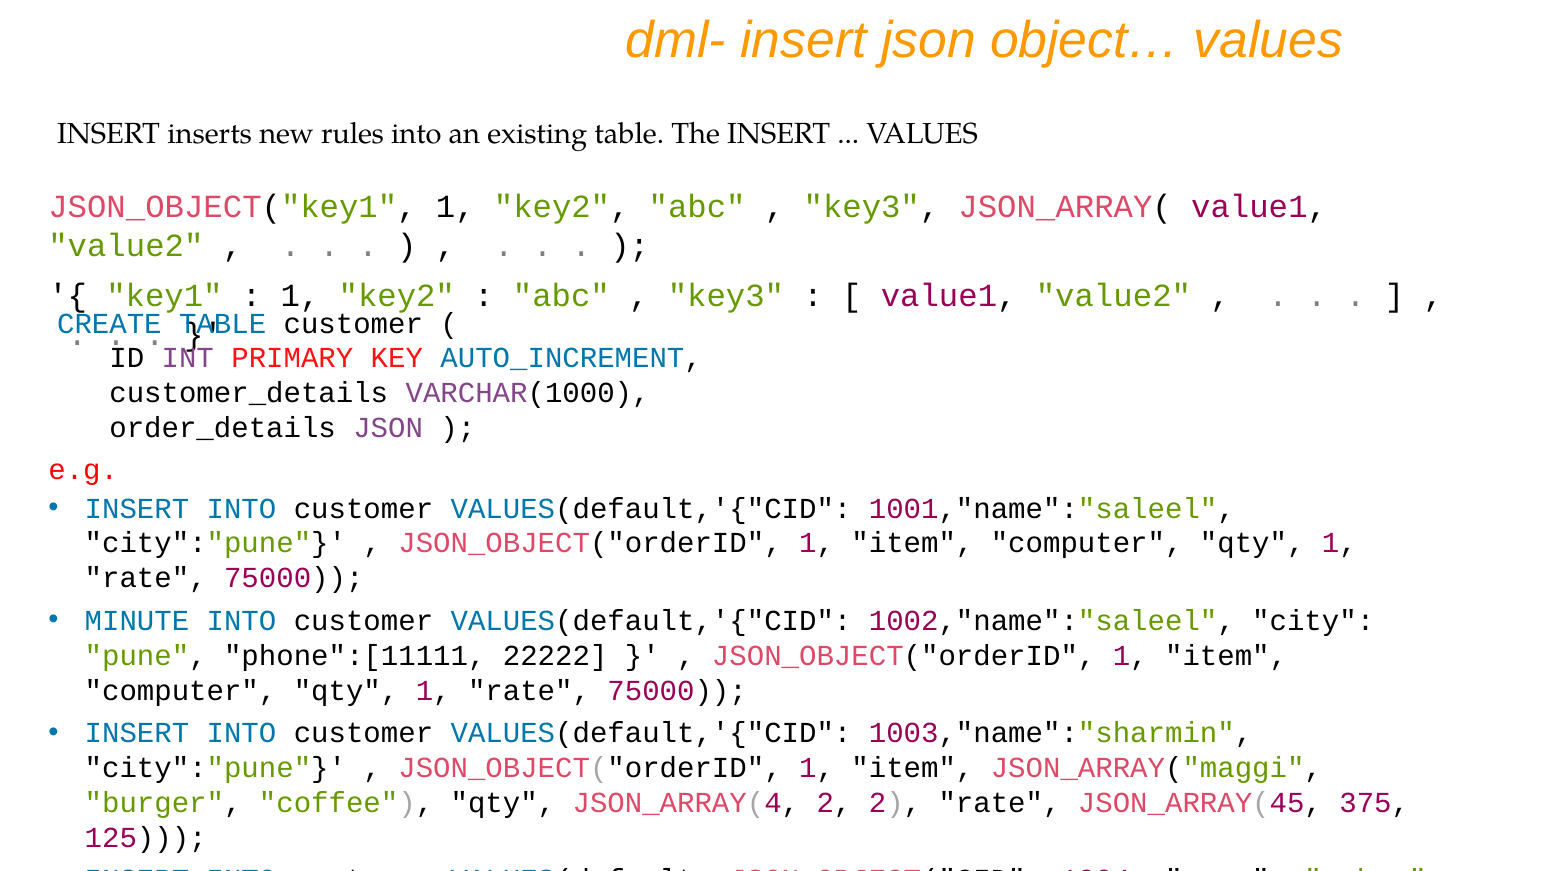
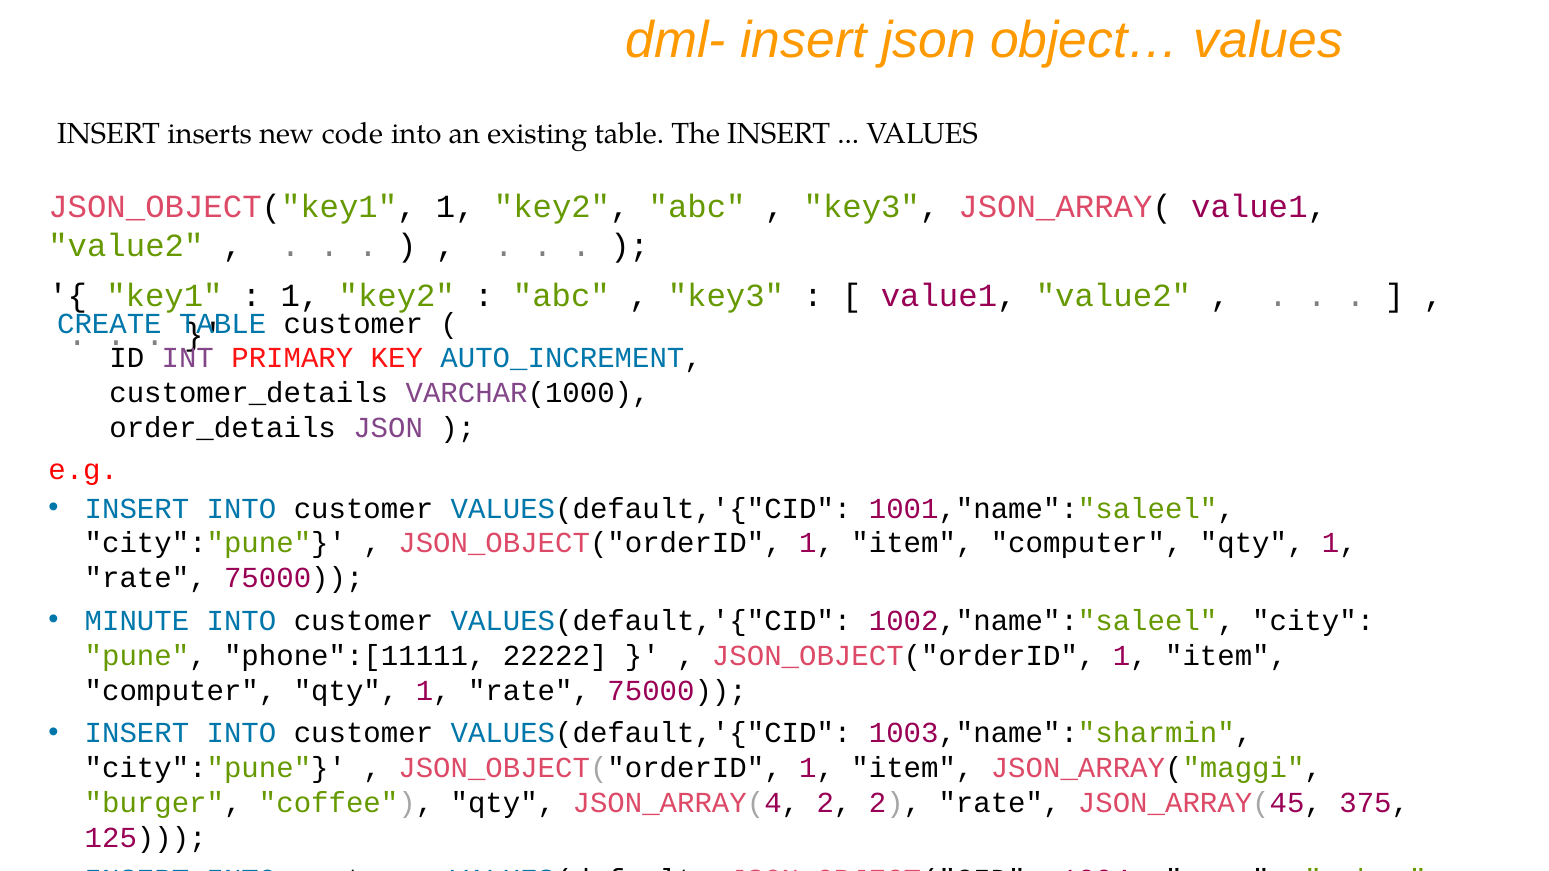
rules: rules -> code
